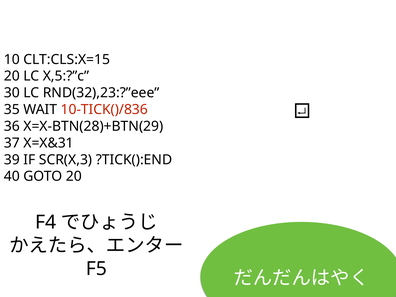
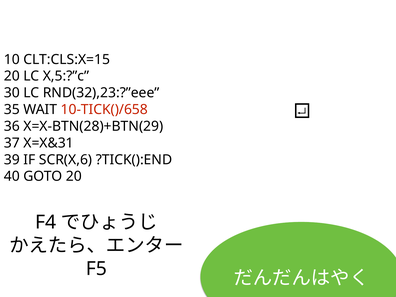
10-TICK()/836: 10-TICK()/836 -> 10-TICK()/658
SCR(X,3: SCR(X,3 -> SCR(X,6
